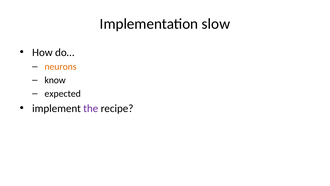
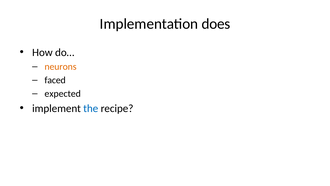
slow: slow -> does
know: know -> faced
the colour: purple -> blue
